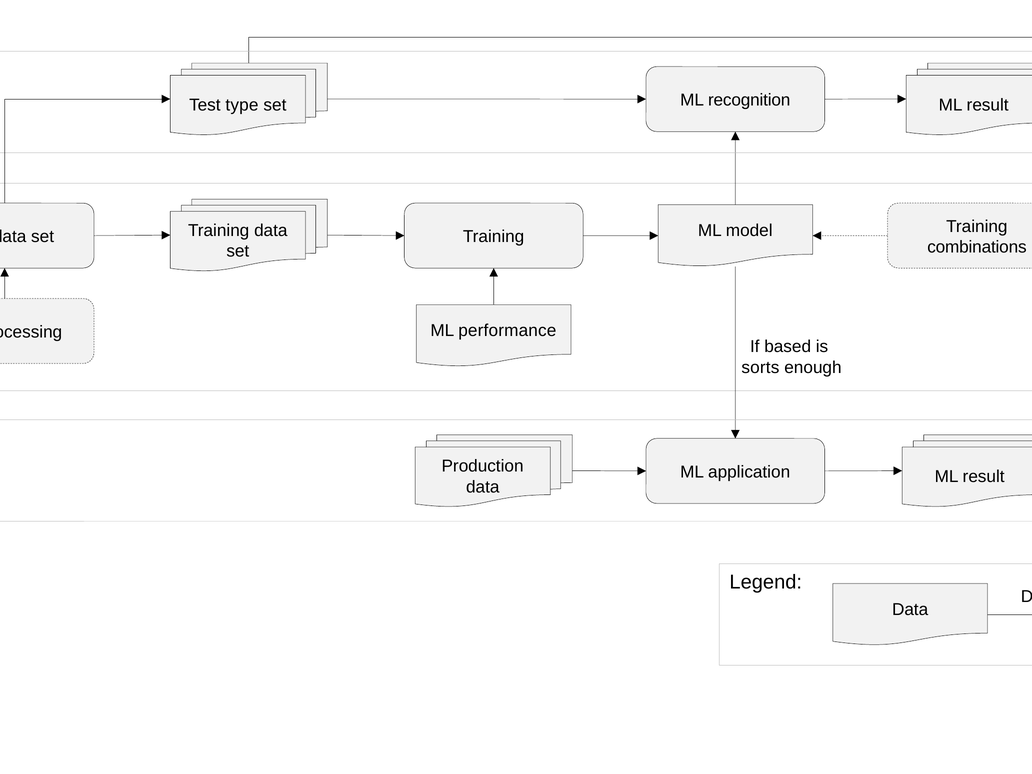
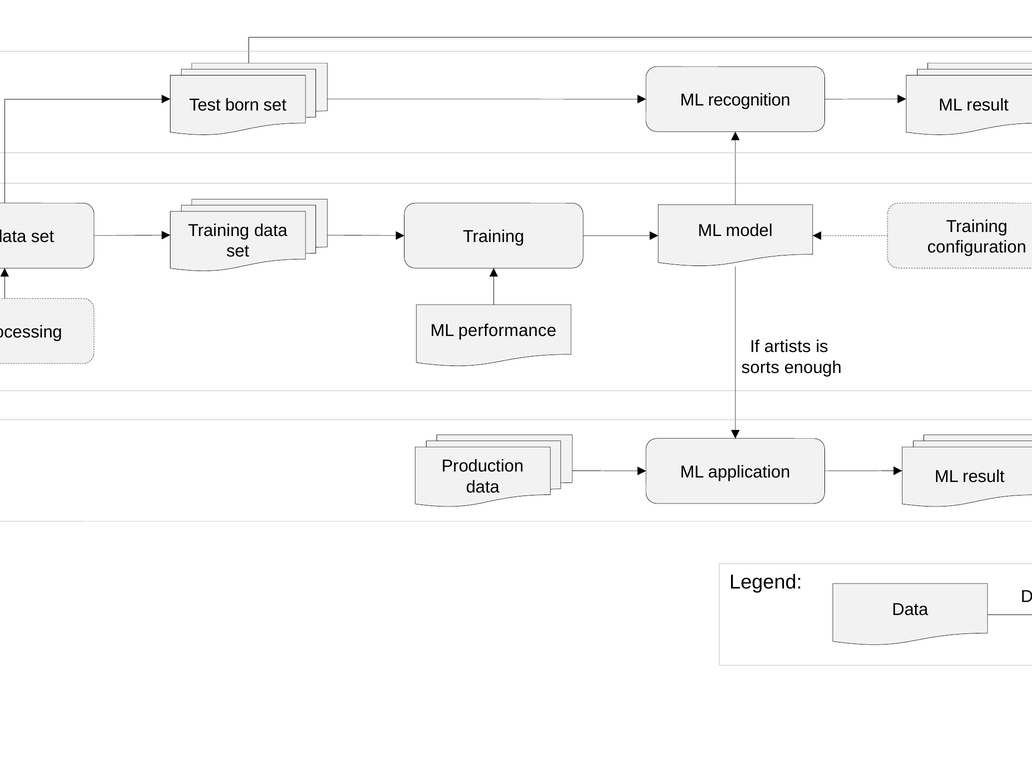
type: type -> born
combinations: combinations -> configuration
based: based -> artists
